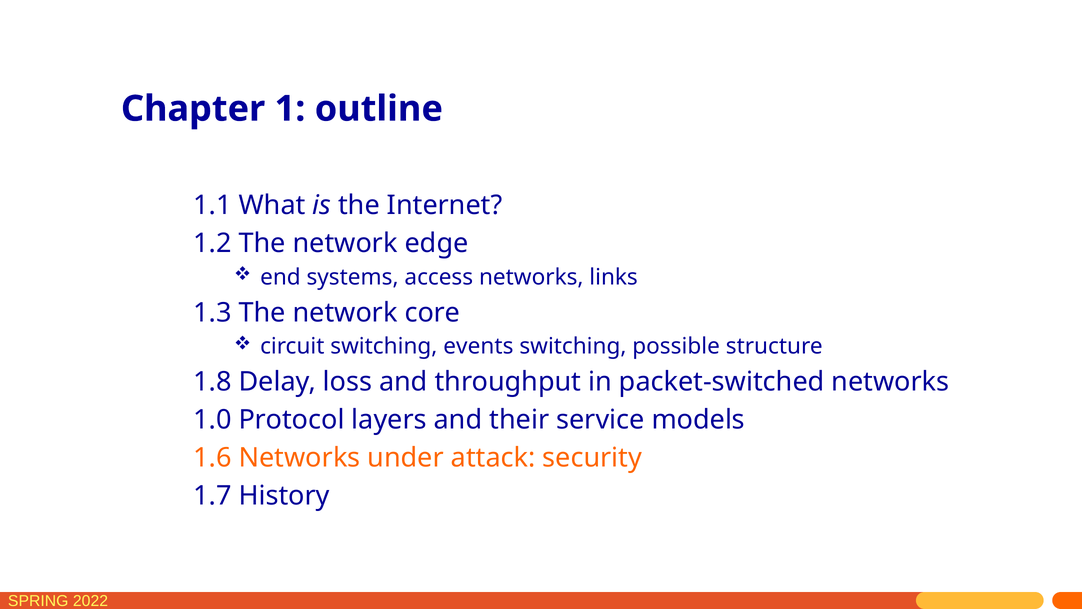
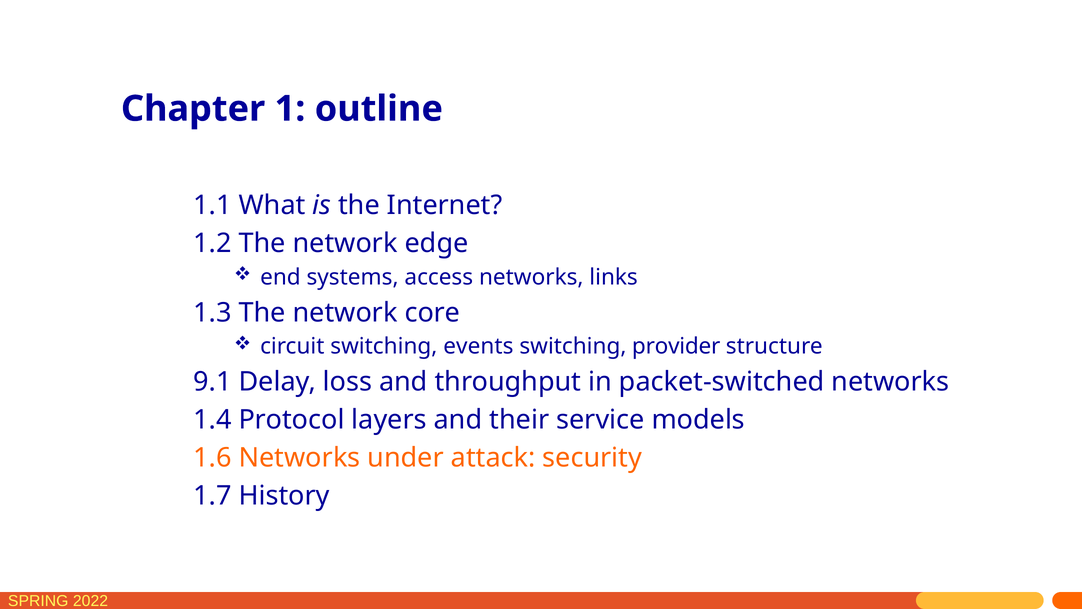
possible: possible -> provider
1.8: 1.8 -> 9.1
1.0: 1.0 -> 1.4
